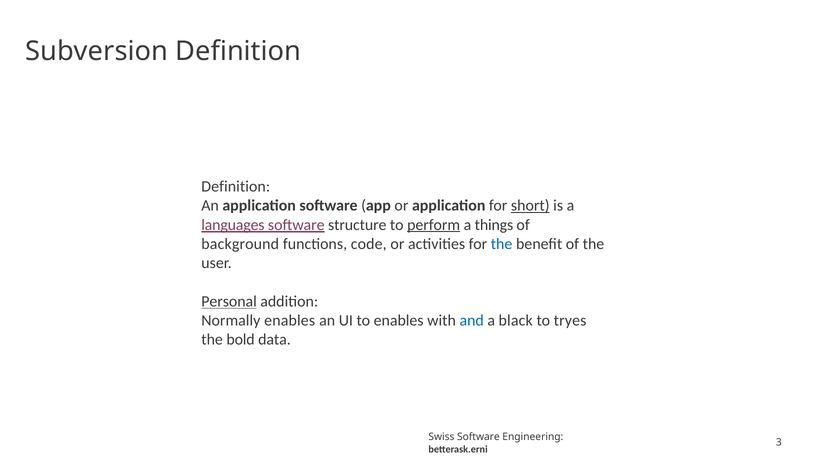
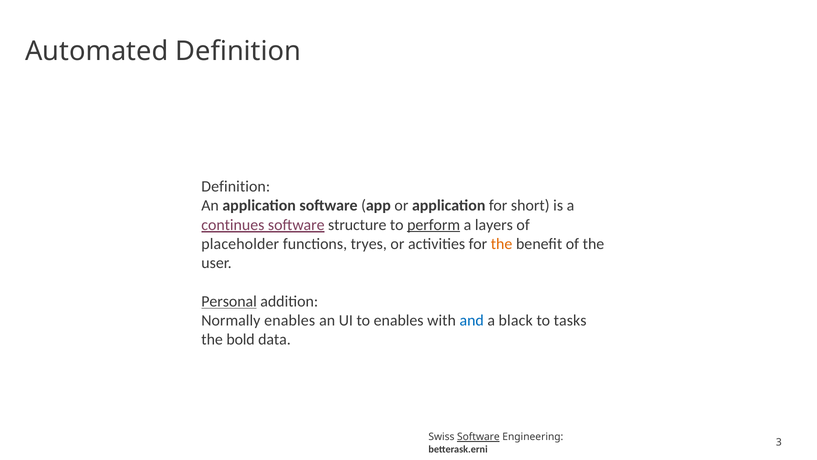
Subversion: Subversion -> Automated
short underline: present -> none
languages: languages -> continues
things: things -> layers
background: background -> placeholder
code: code -> tryes
the at (502, 244) colour: blue -> orange
tryes: tryes -> tasks
Software at (478, 437) underline: none -> present
